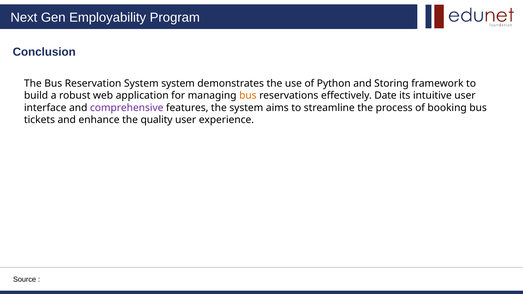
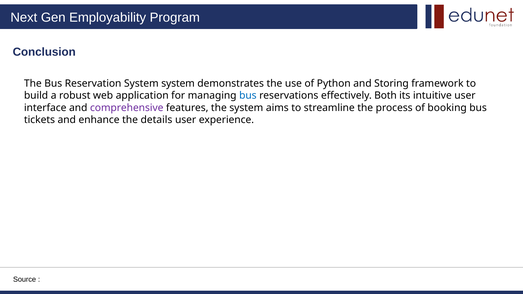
bus at (248, 96) colour: orange -> blue
Date: Date -> Both
quality: quality -> details
